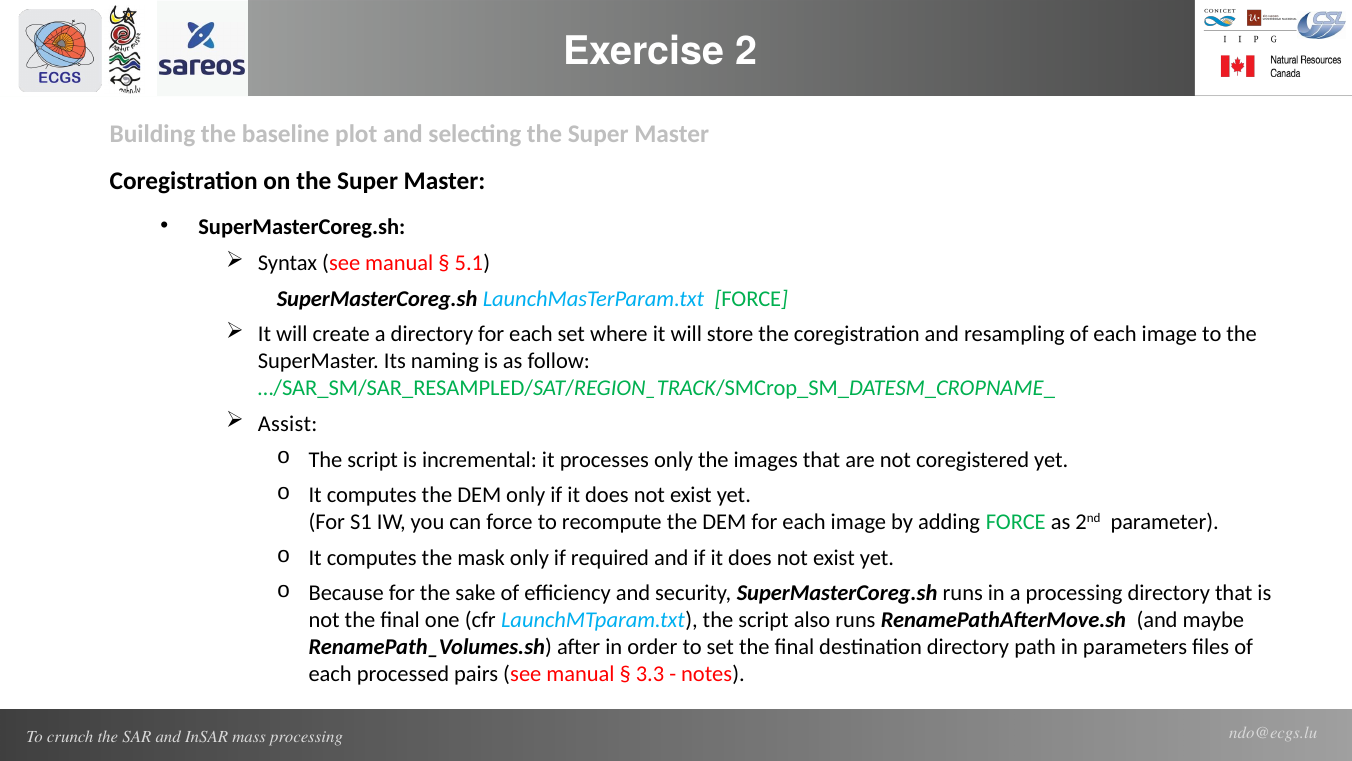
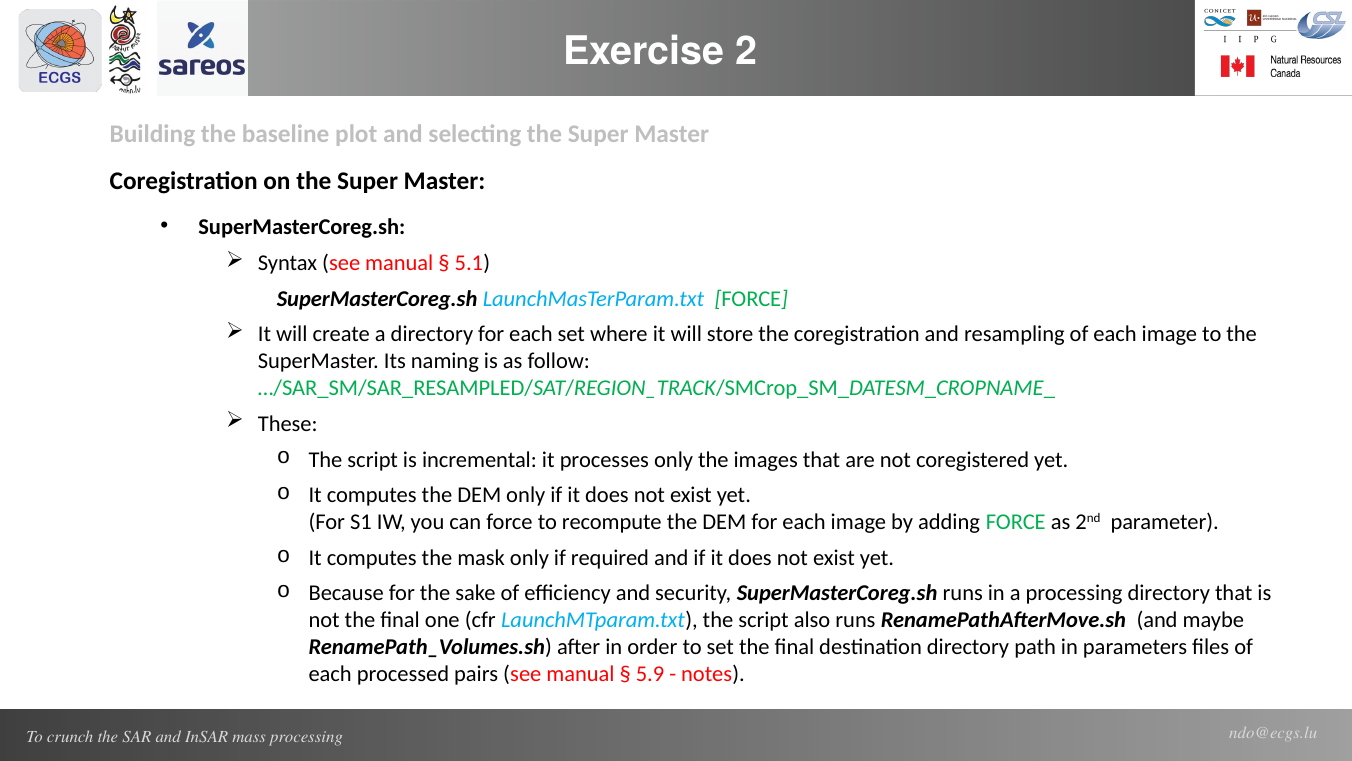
Assist: Assist -> These
3.3: 3.3 -> 5.9
